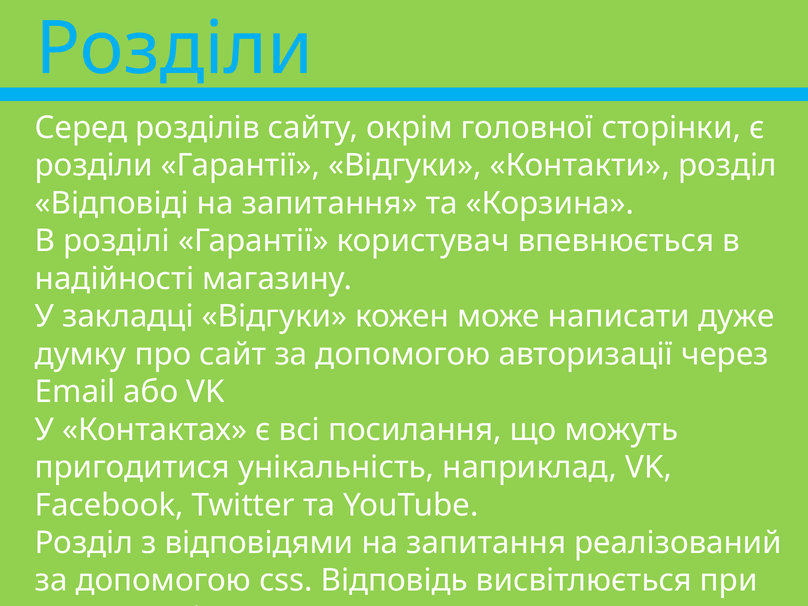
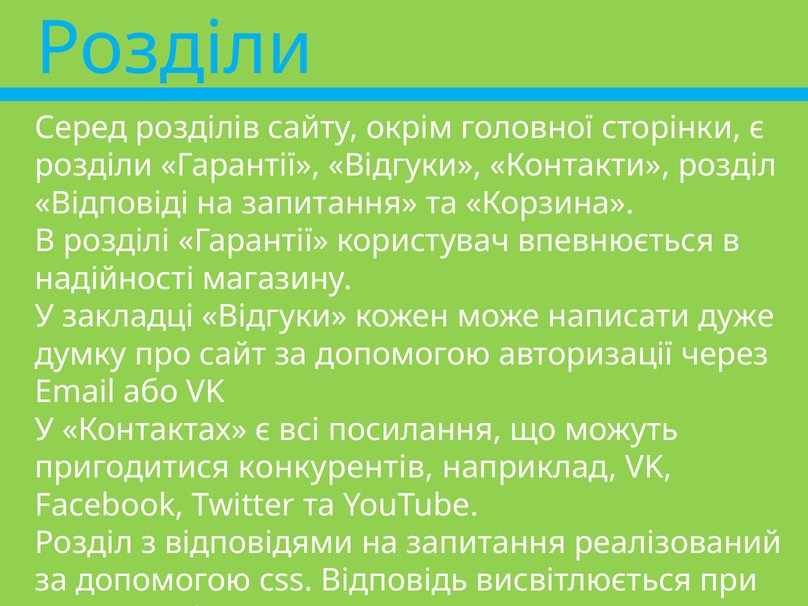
унікальність: унікальність -> конкурентів
